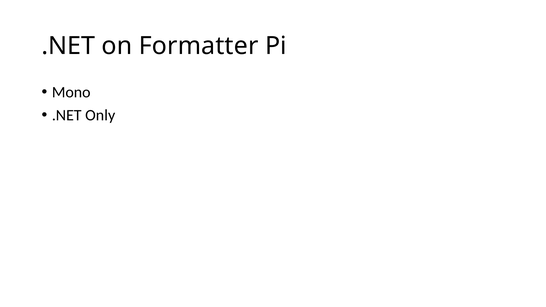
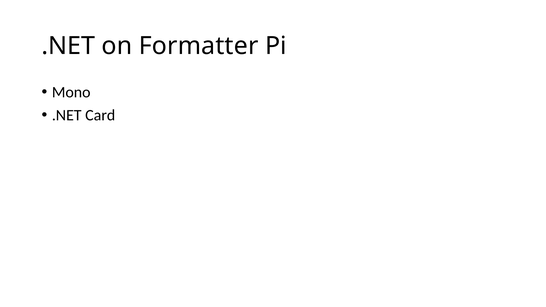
Only: Only -> Card
